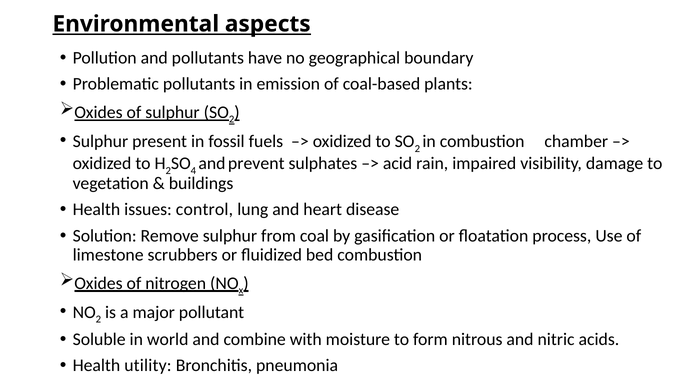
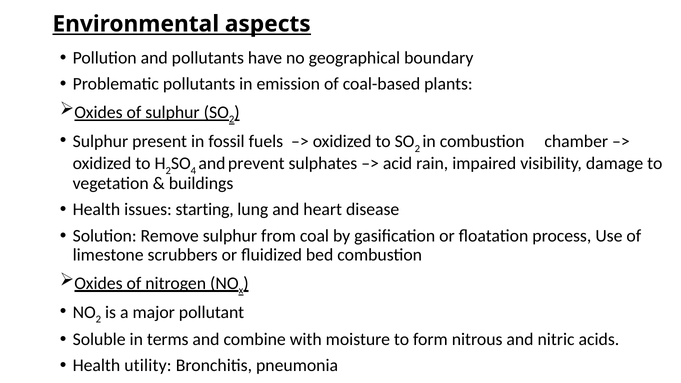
control: control -> starting
world: world -> terms
